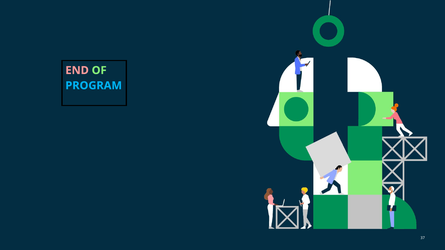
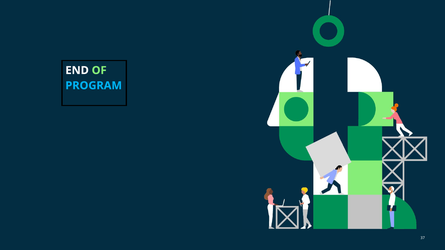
END colour: pink -> white
